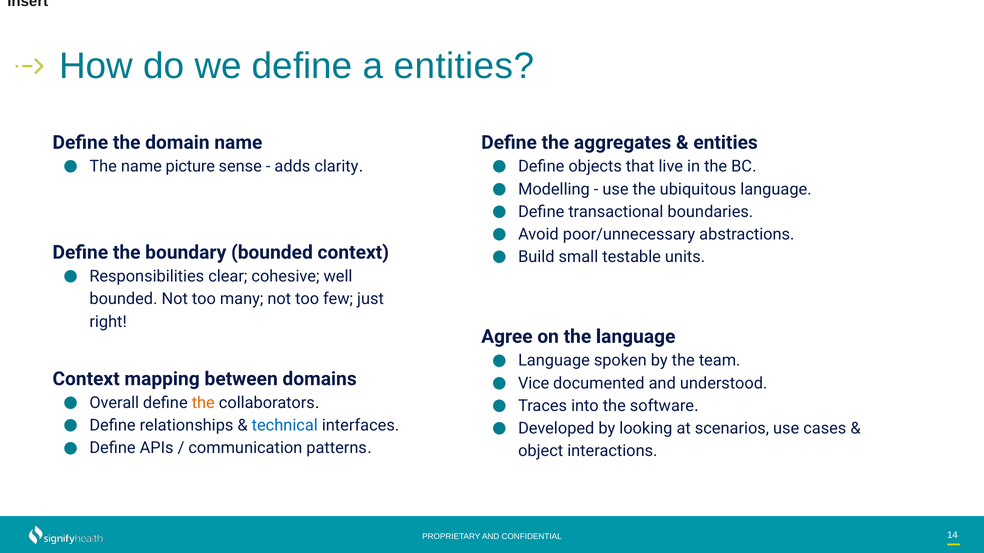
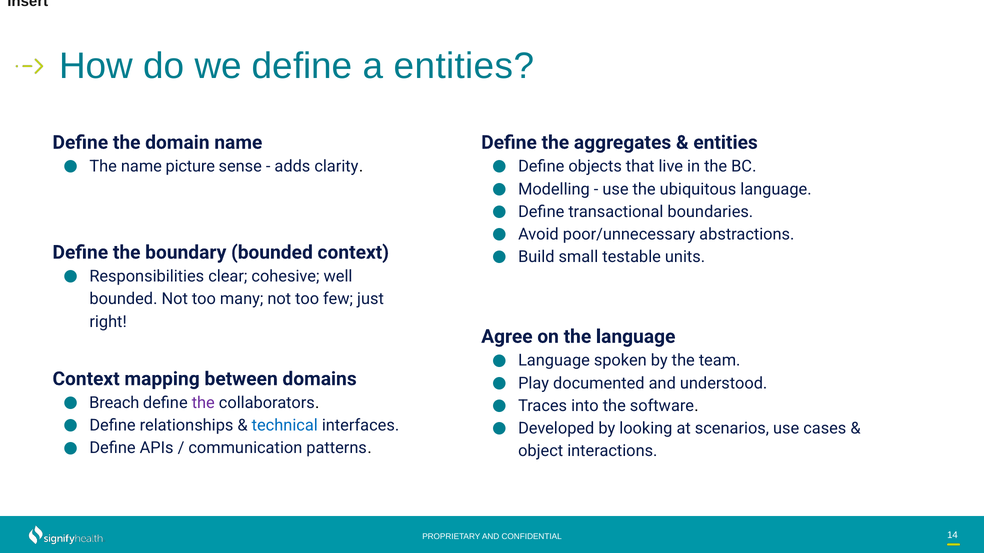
Vice: Vice -> Play
Overall: Overall -> Breach
the at (203, 403) colour: orange -> purple
